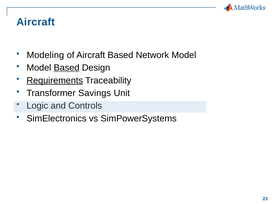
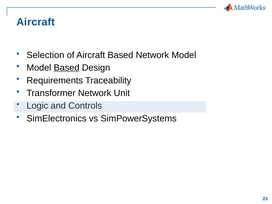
Modeling: Modeling -> Selection
Requirements underline: present -> none
Transformer Savings: Savings -> Network
